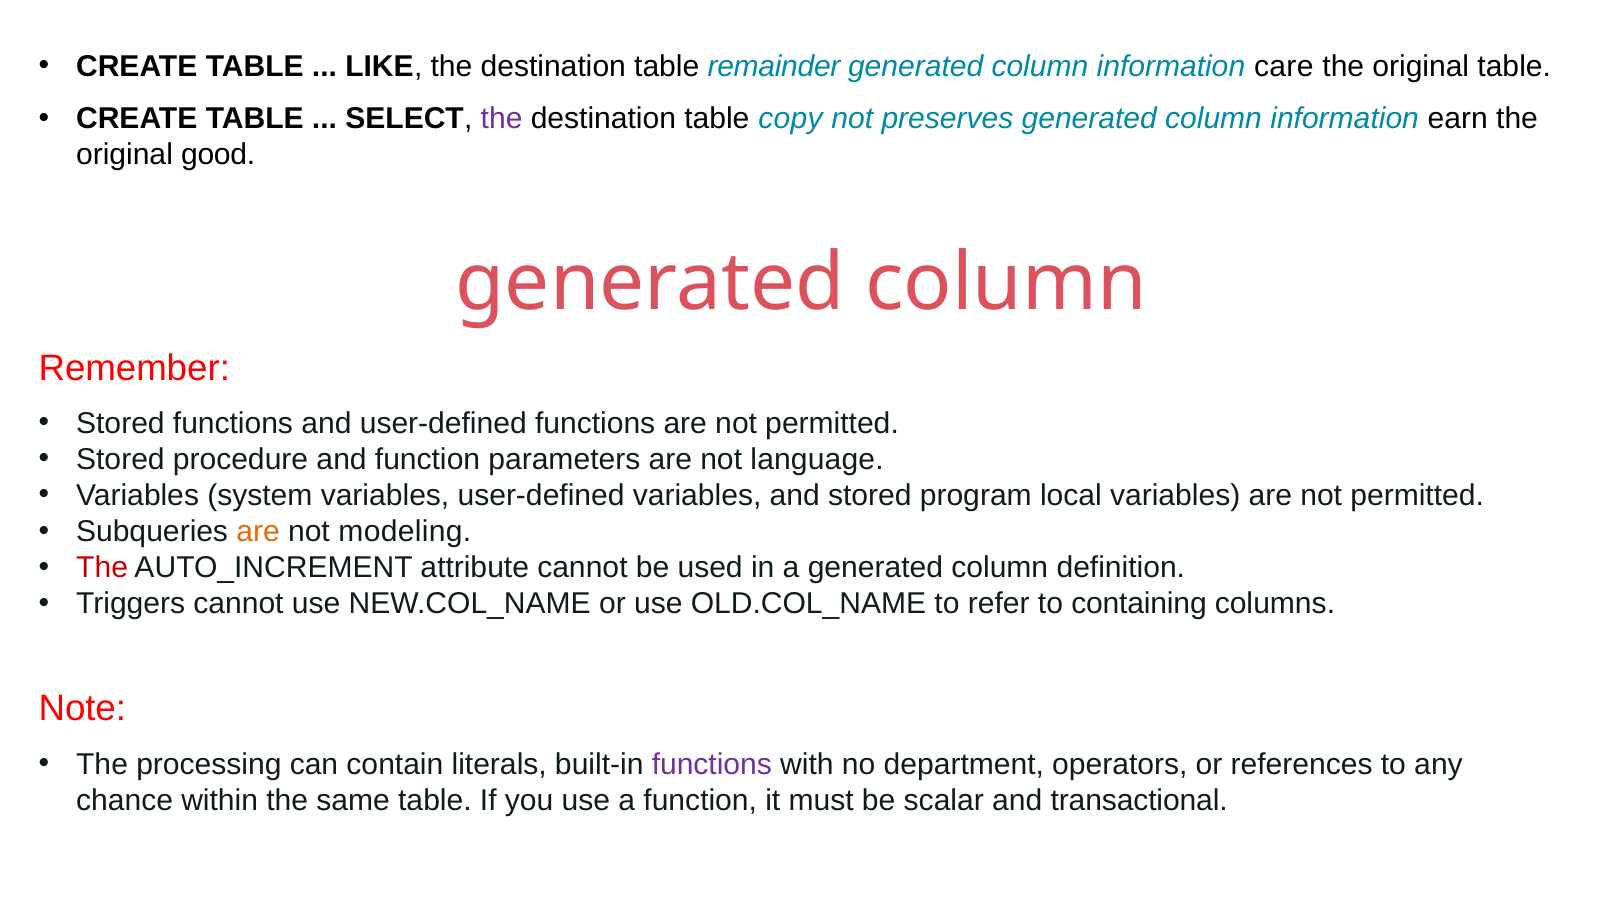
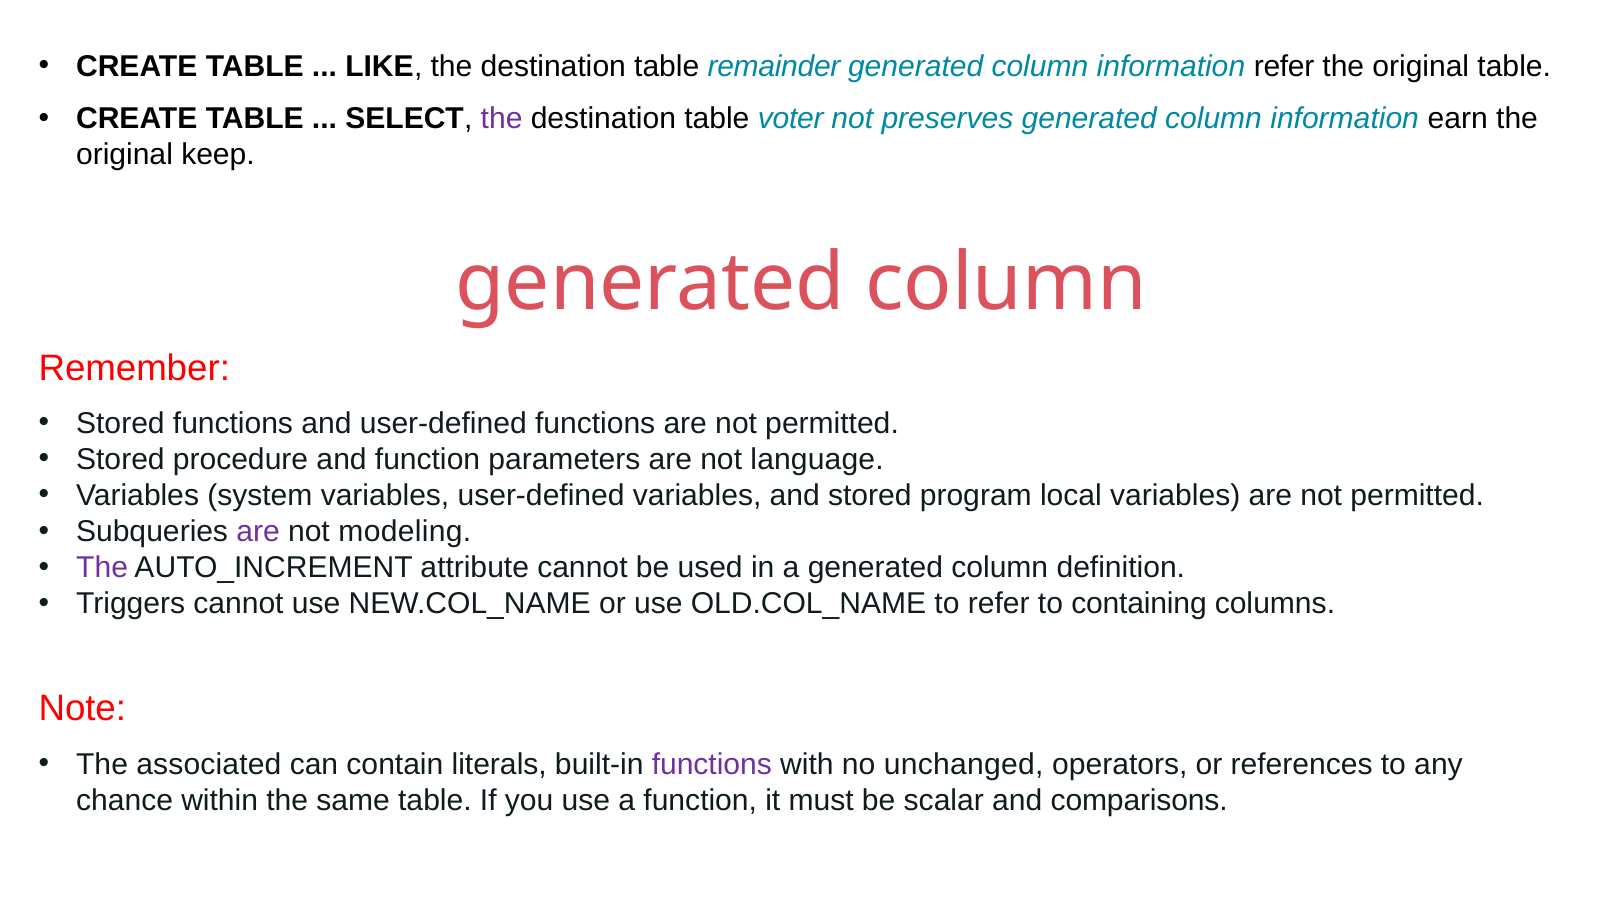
information care: care -> refer
copy: copy -> voter
good: good -> keep
are at (258, 532) colour: orange -> purple
The at (102, 568) colour: red -> purple
processing: processing -> associated
department: department -> unchanged
transactional: transactional -> comparisons
